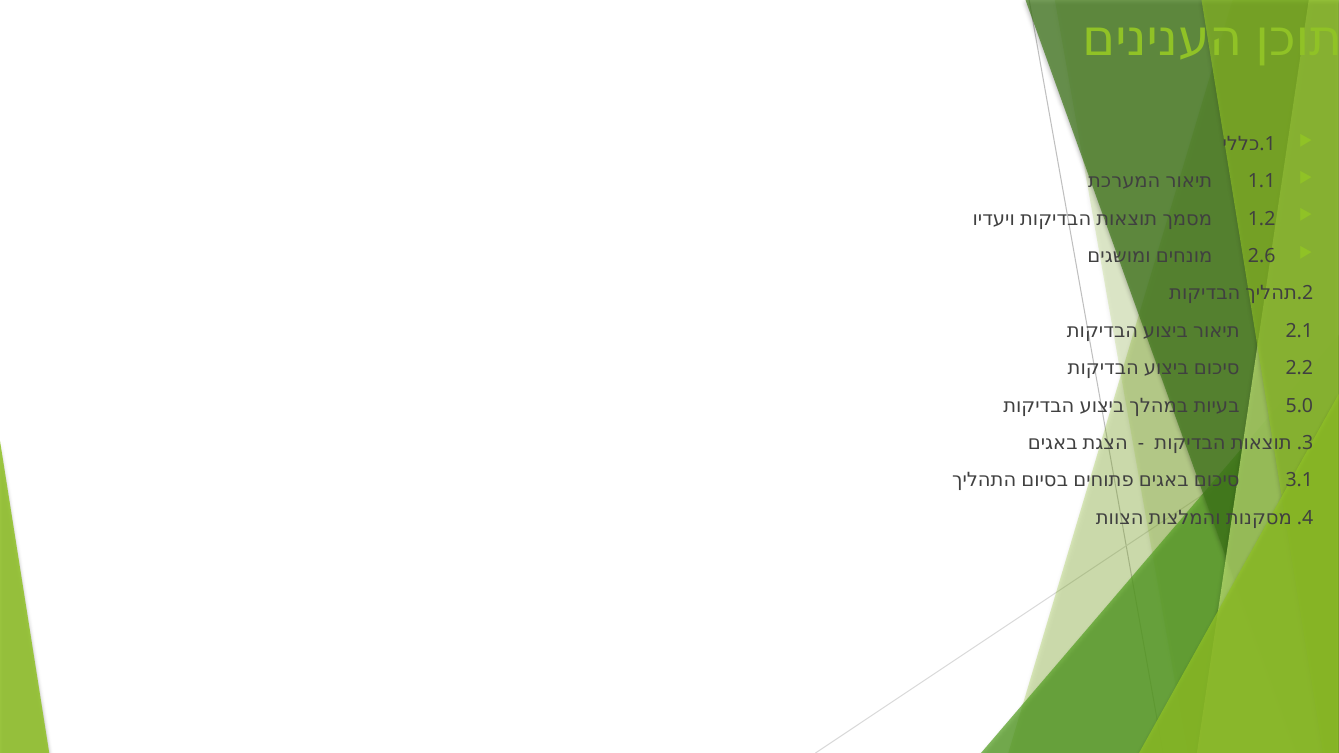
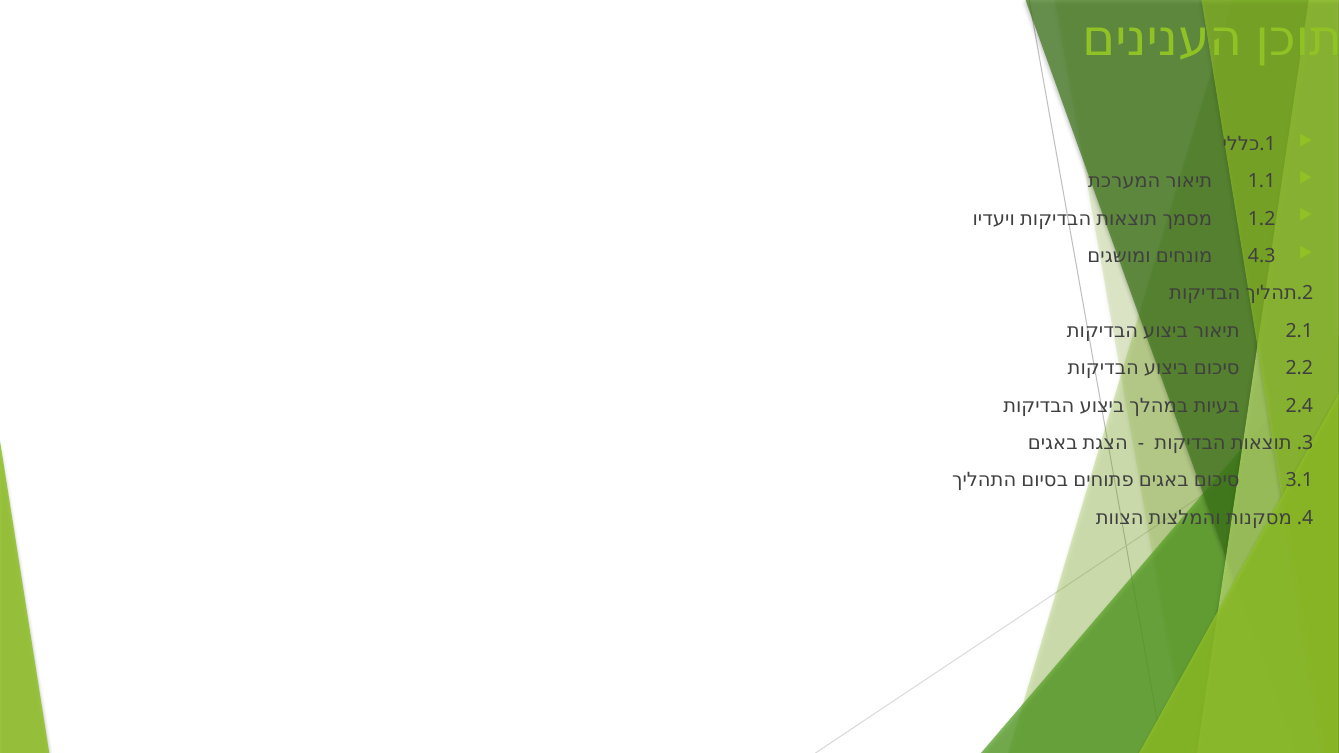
2.6: 2.6 -> 4.3
5.0: 5.0 -> 2.4
